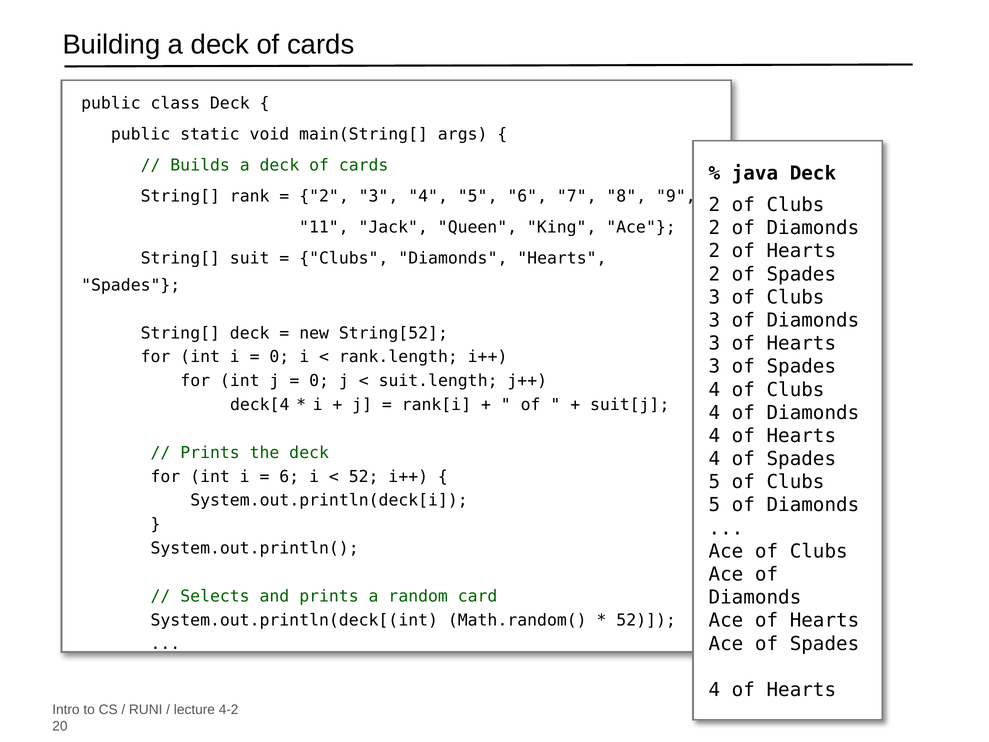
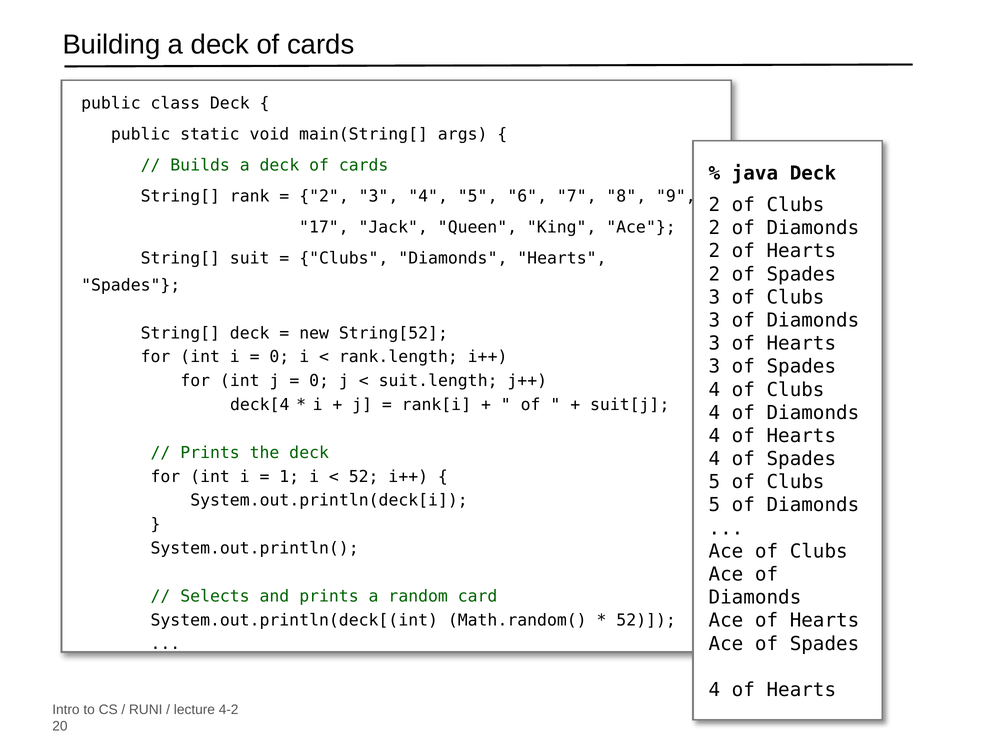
11: 11 -> 17
6 at (289, 476): 6 -> 1
